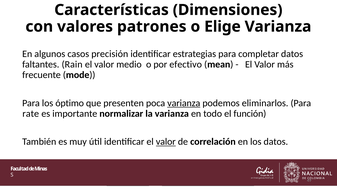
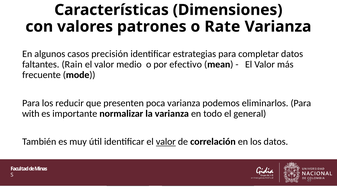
Elige: Elige -> Rate
óptimo: óptimo -> reducir
varianza at (184, 103) underline: present -> none
rate: rate -> with
función: función -> general
